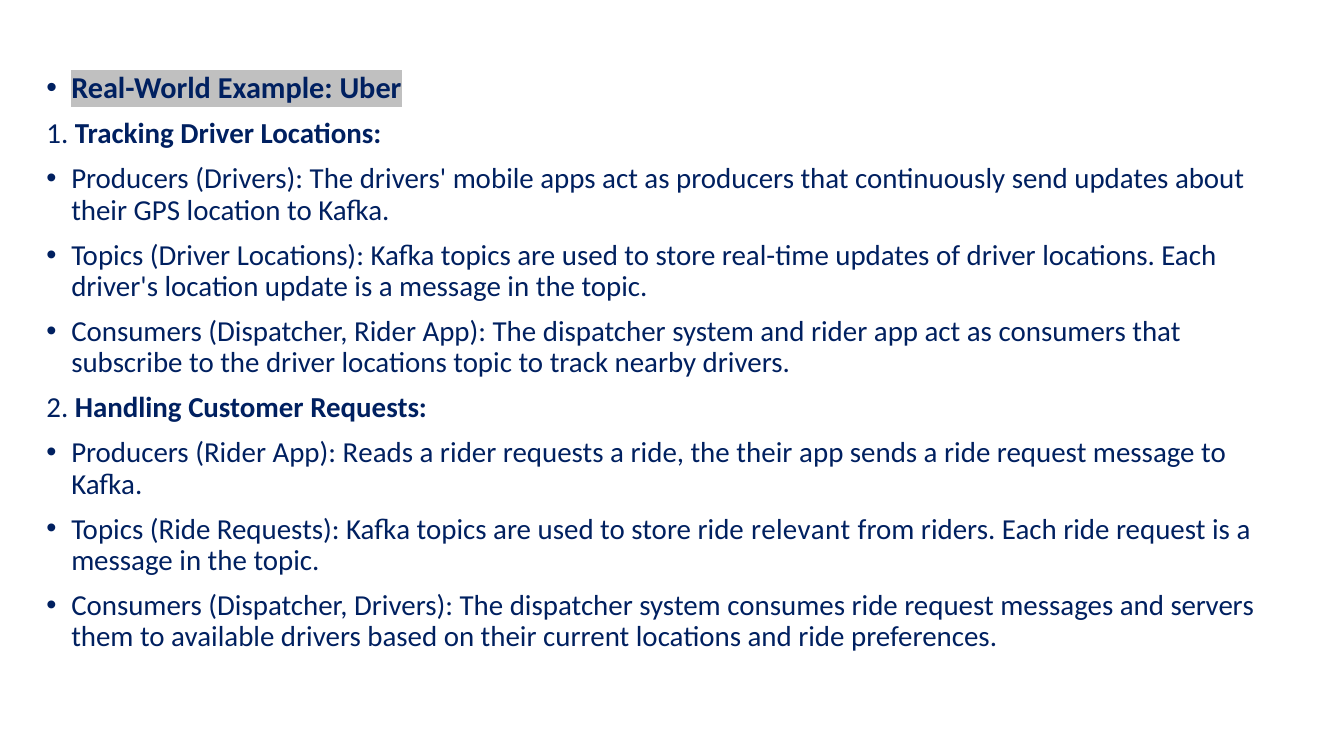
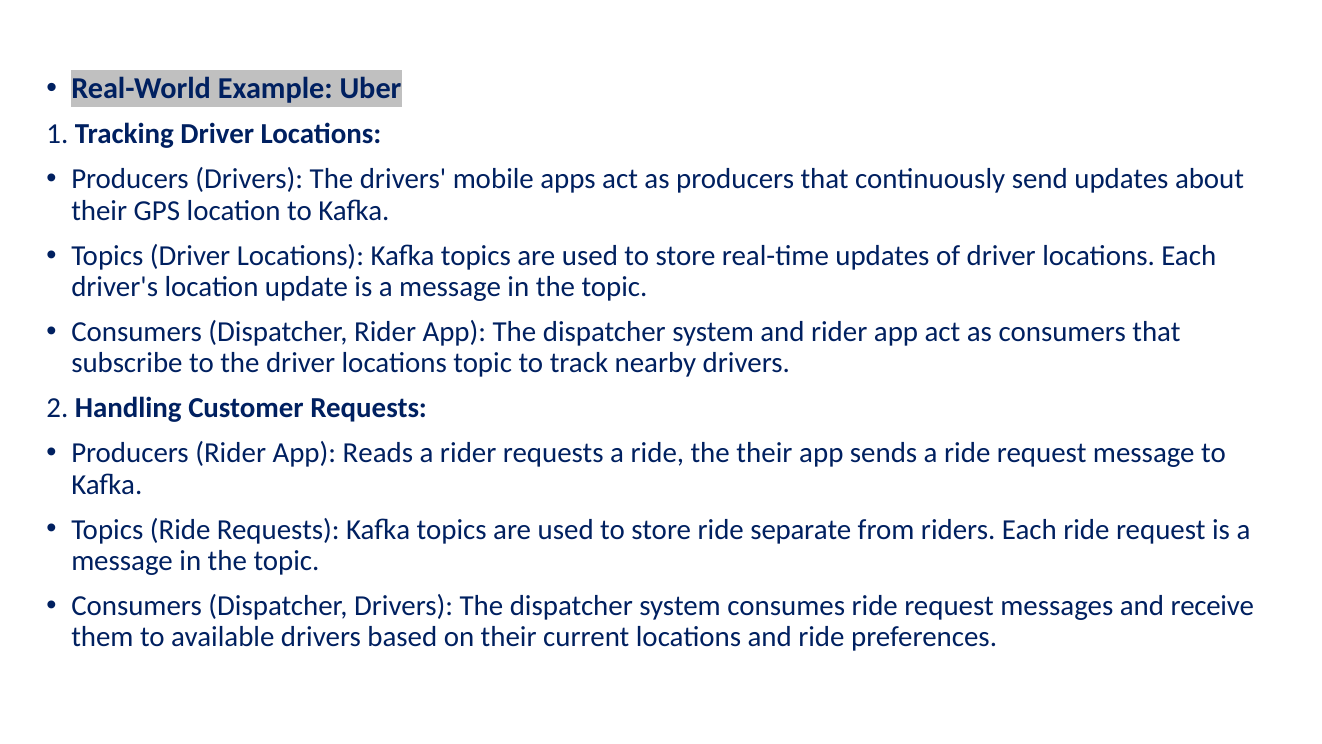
relevant: relevant -> separate
servers: servers -> receive
